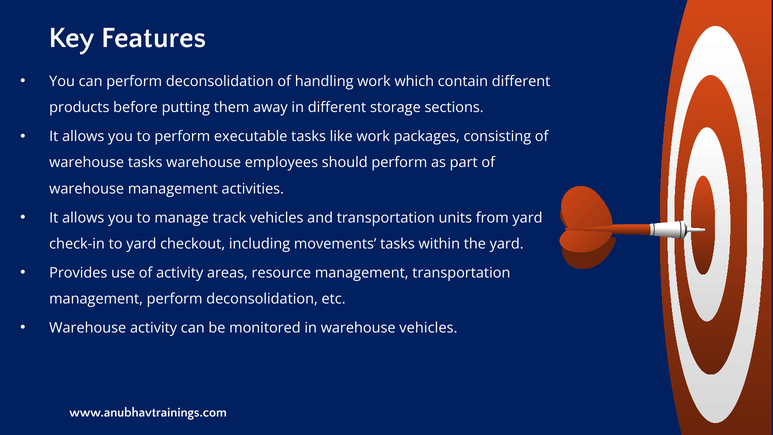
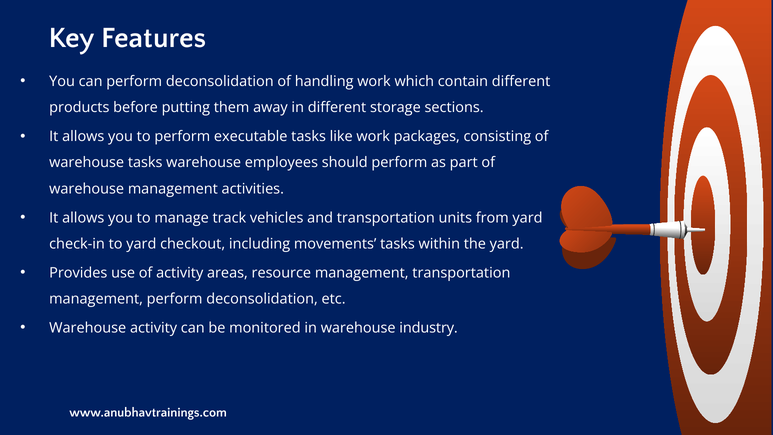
warehouse vehicles: vehicles -> industry
